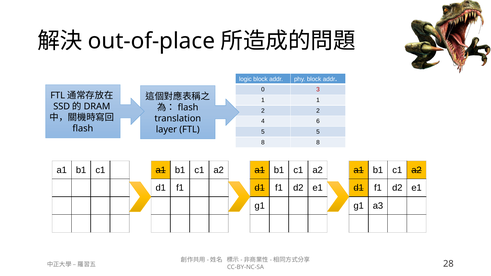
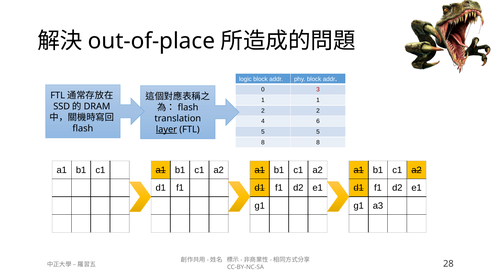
layer underline: none -> present
